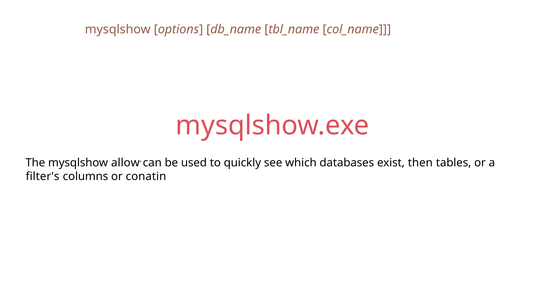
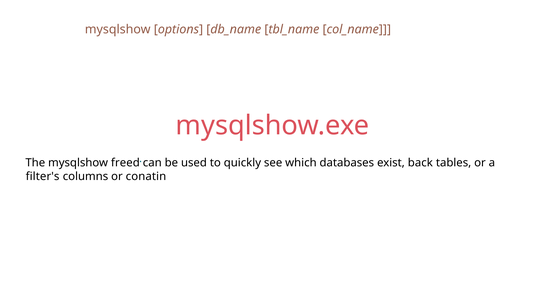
allow: allow -> freed
then: then -> back
